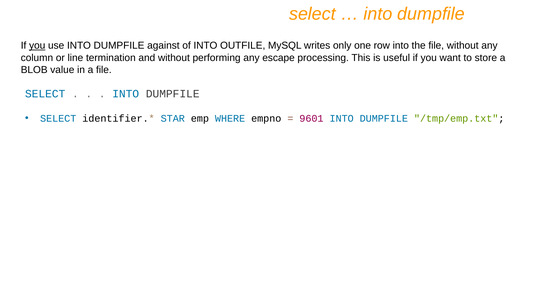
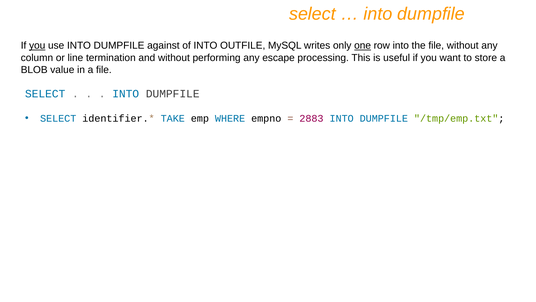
one underline: none -> present
STAR: STAR -> TAKE
9601: 9601 -> 2883
